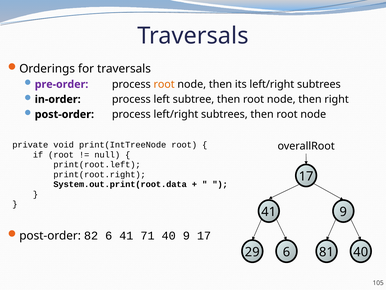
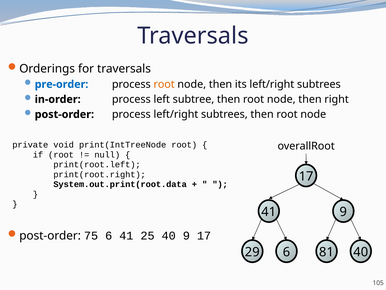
pre-order colour: purple -> blue
82: 82 -> 75
71: 71 -> 25
